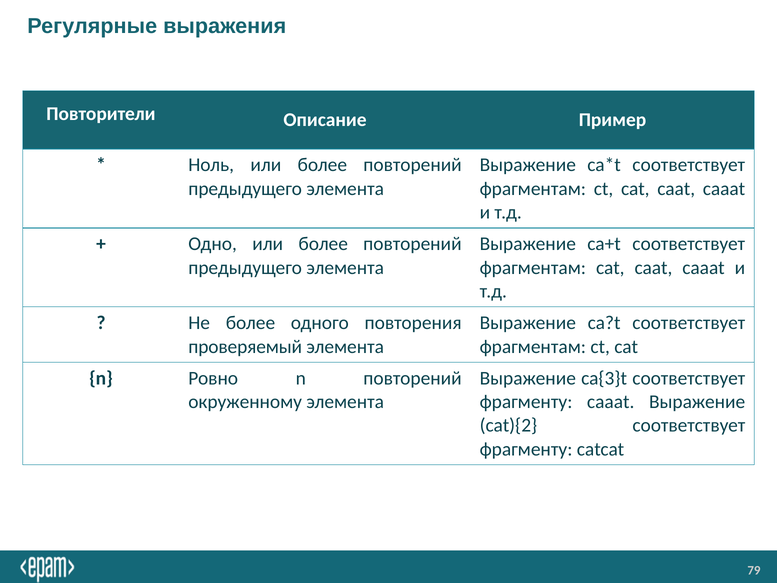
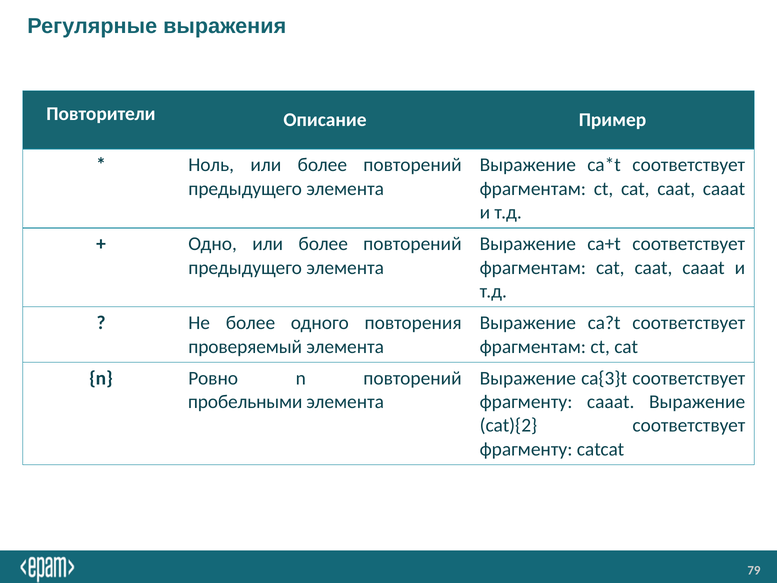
окруженному: окруженному -> пробельными
